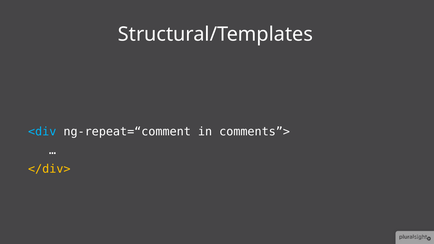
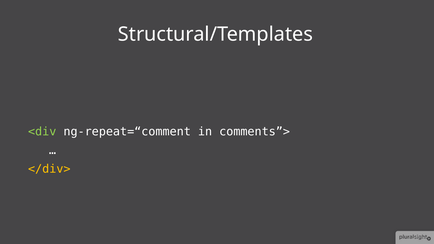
<div colour: light blue -> light green
